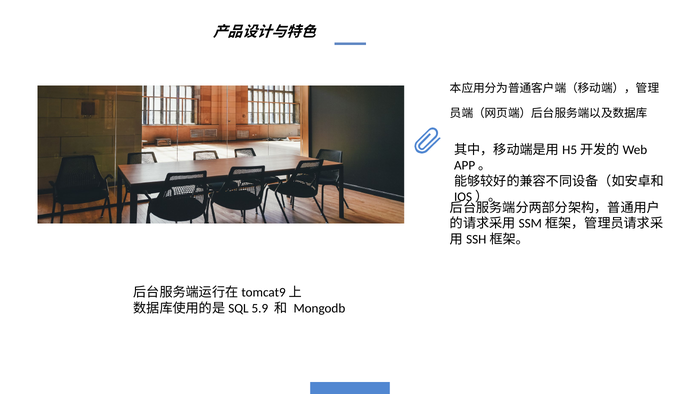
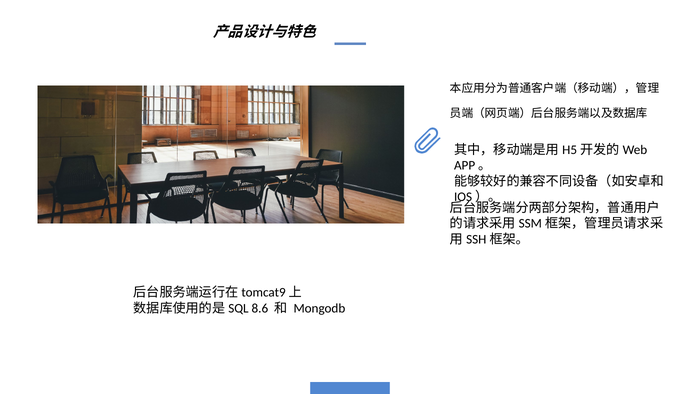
5.9: 5.9 -> 8.6
